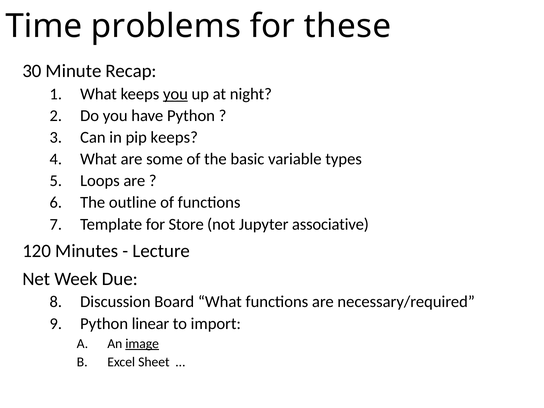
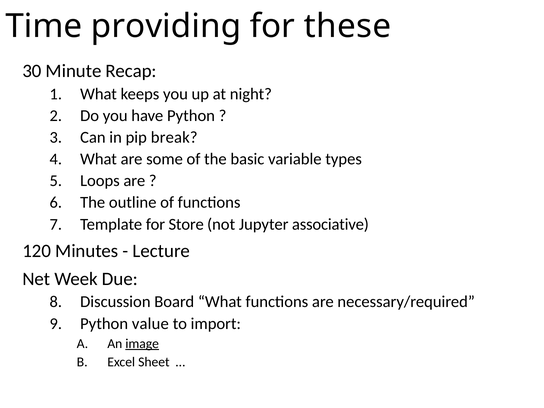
problems: problems -> providing
you at (175, 94) underline: present -> none
pip keeps: keeps -> break
linear: linear -> value
